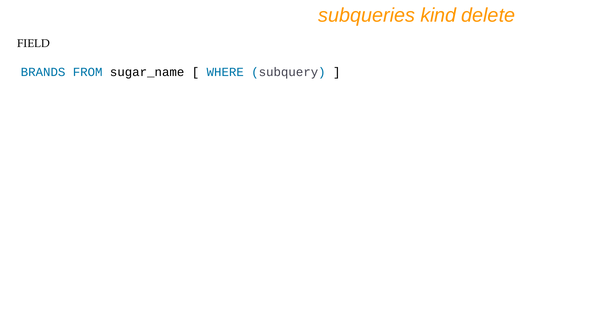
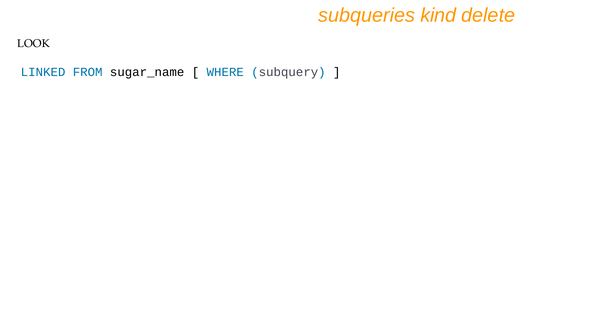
FIELD: FIELD -> LOOK
BRANDS: BRANDS -> LINKED
